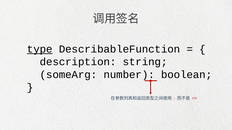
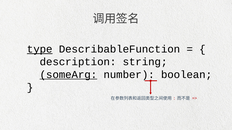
someArg underline: none -> present
